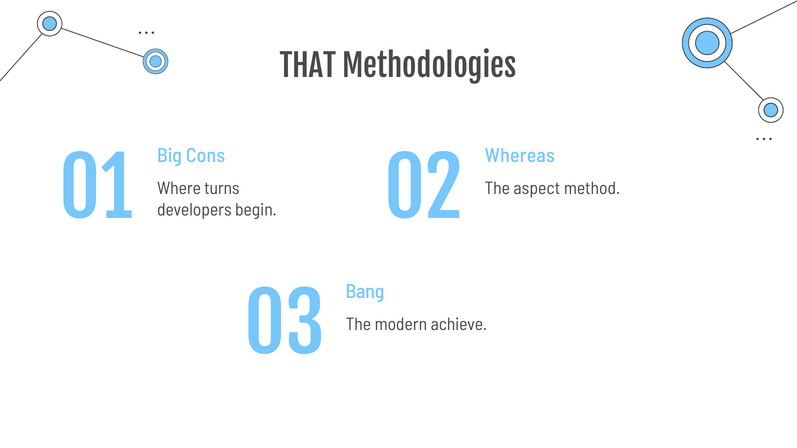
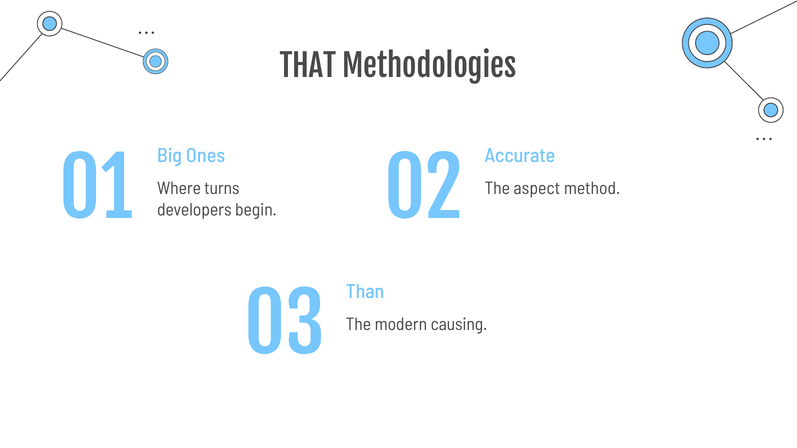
Cons: Cons -> Ones
Whereas: Whereas -> Accurate
Bang: Bang -> Than
achieve: achieve -> causing
